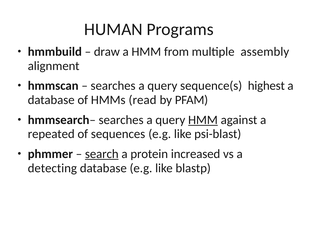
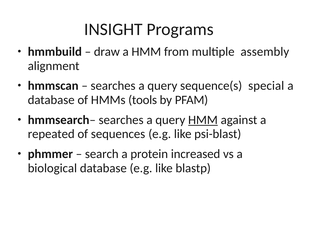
HUMAN: HUMAN -> INSIGHT
highest: highest -> special
read: read -> tools
search underline: present -> none
detecting: detecting -> biological
